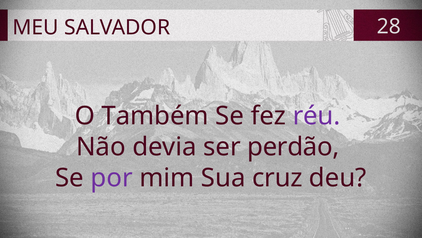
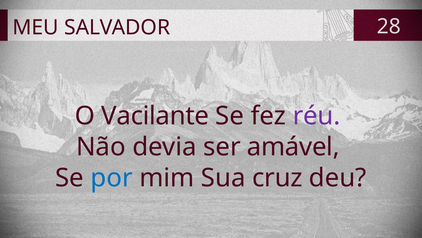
Também: Também -> Vacilante
perdão: perdão -> amável
por colour: purple -> blue
